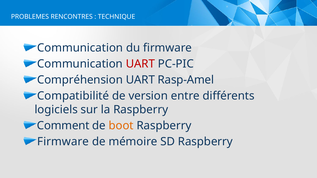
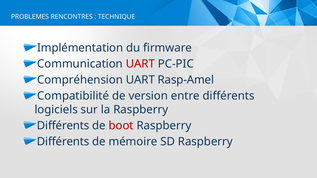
Communication at (80, 48): Communication -> Implémentation
Comment at (63, 126): Comment -> Différents
boot colour: orange -> red
Firmware at (63, 142): Firmware -> Différents
